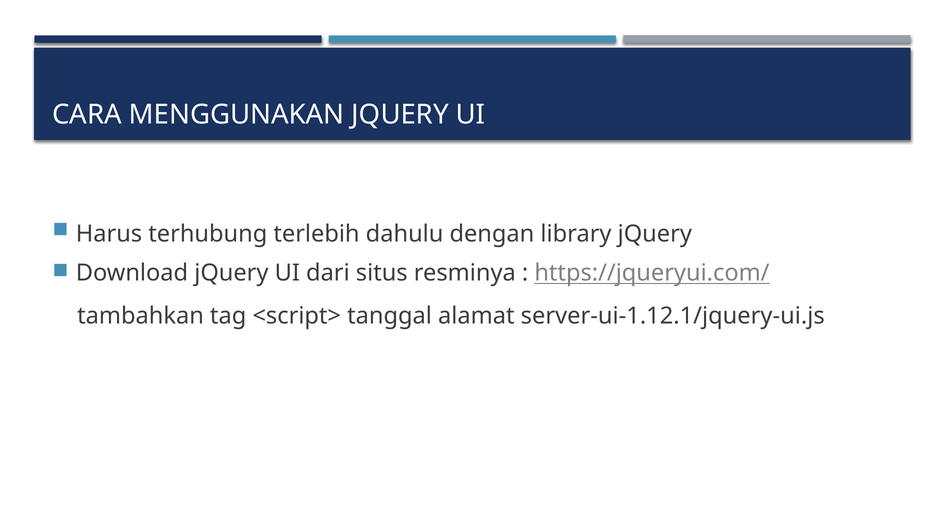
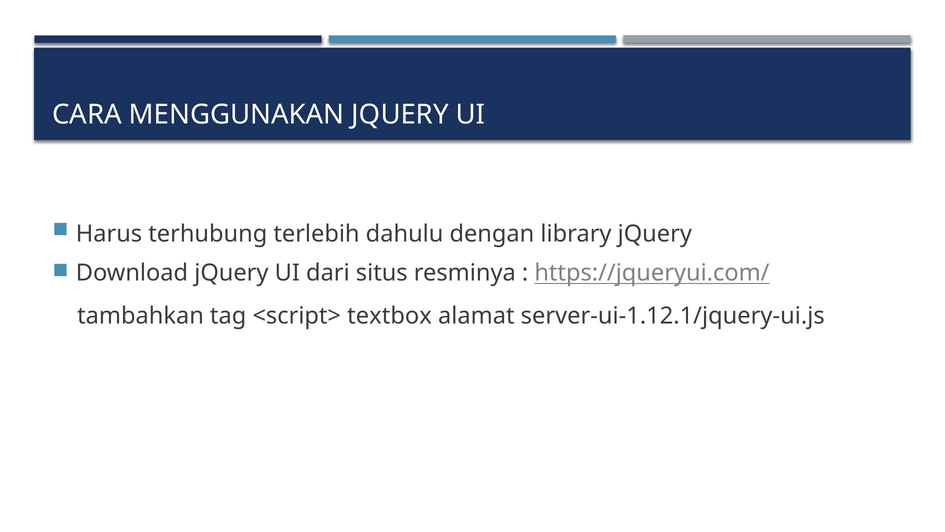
tanggal: tanggal -> textbox
